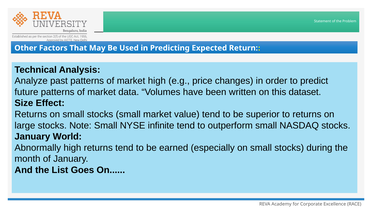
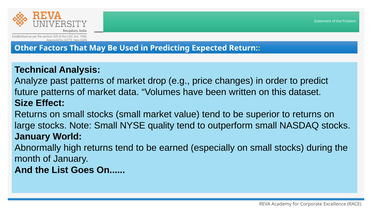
market high: high -> drop
infinite: infinite -> quality
